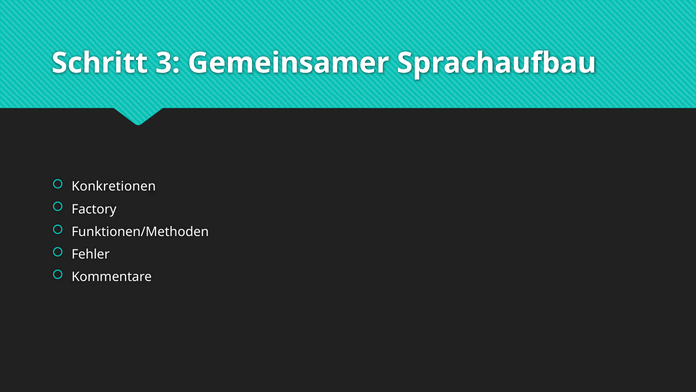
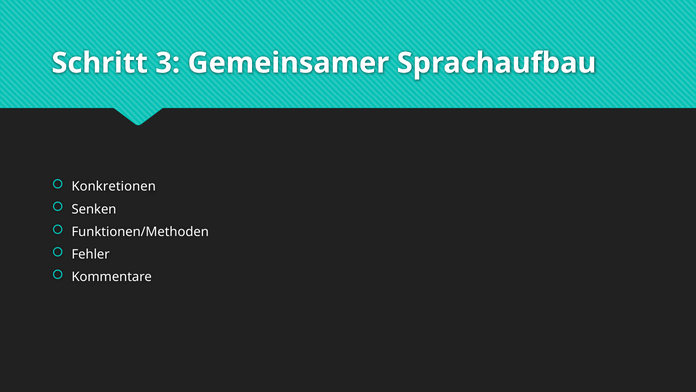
Factory: Factory -> Senken
